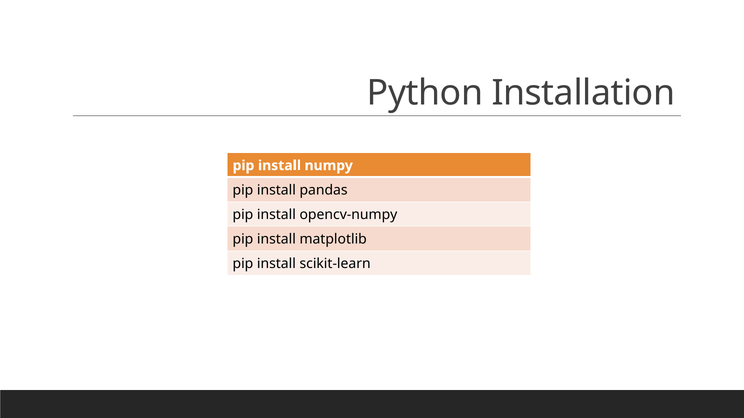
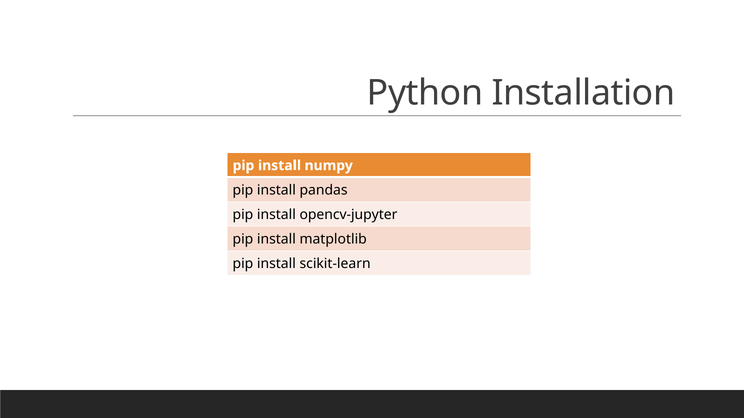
opencv-numpy: opencv-numpy -> opencv-jupyter
